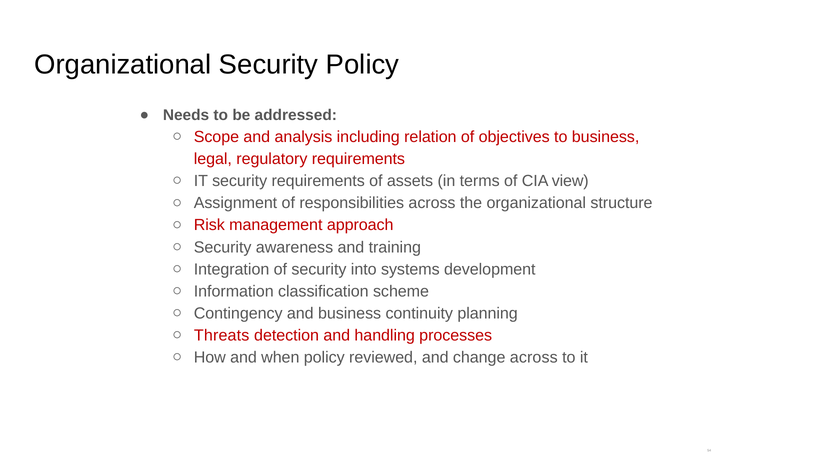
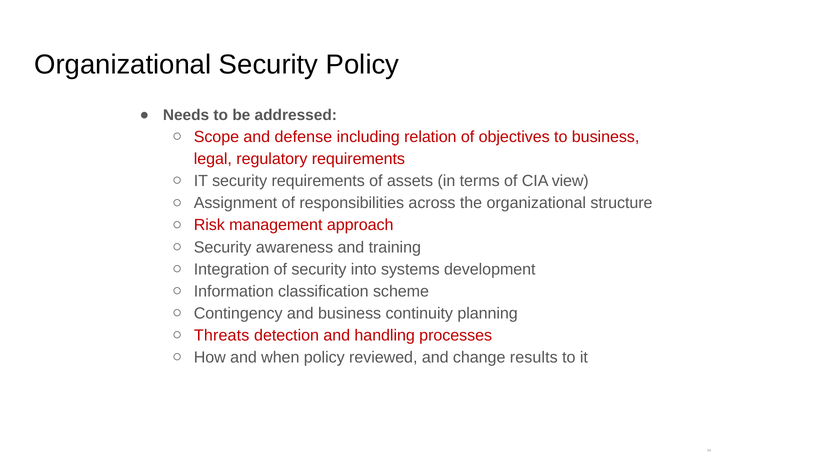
analysis: analysis -> defense
change across: across -> results
